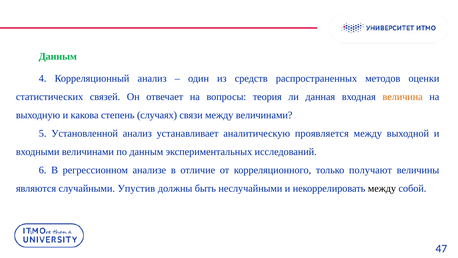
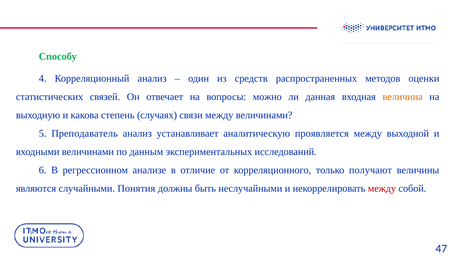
Данным at (58, 56): Данным -> Способу
теория: теория -> можно
Установленной: Установленной -> Преподаватель
Упустив: Упустив -> Понятия
между at (382, 188) colour: black -> red
